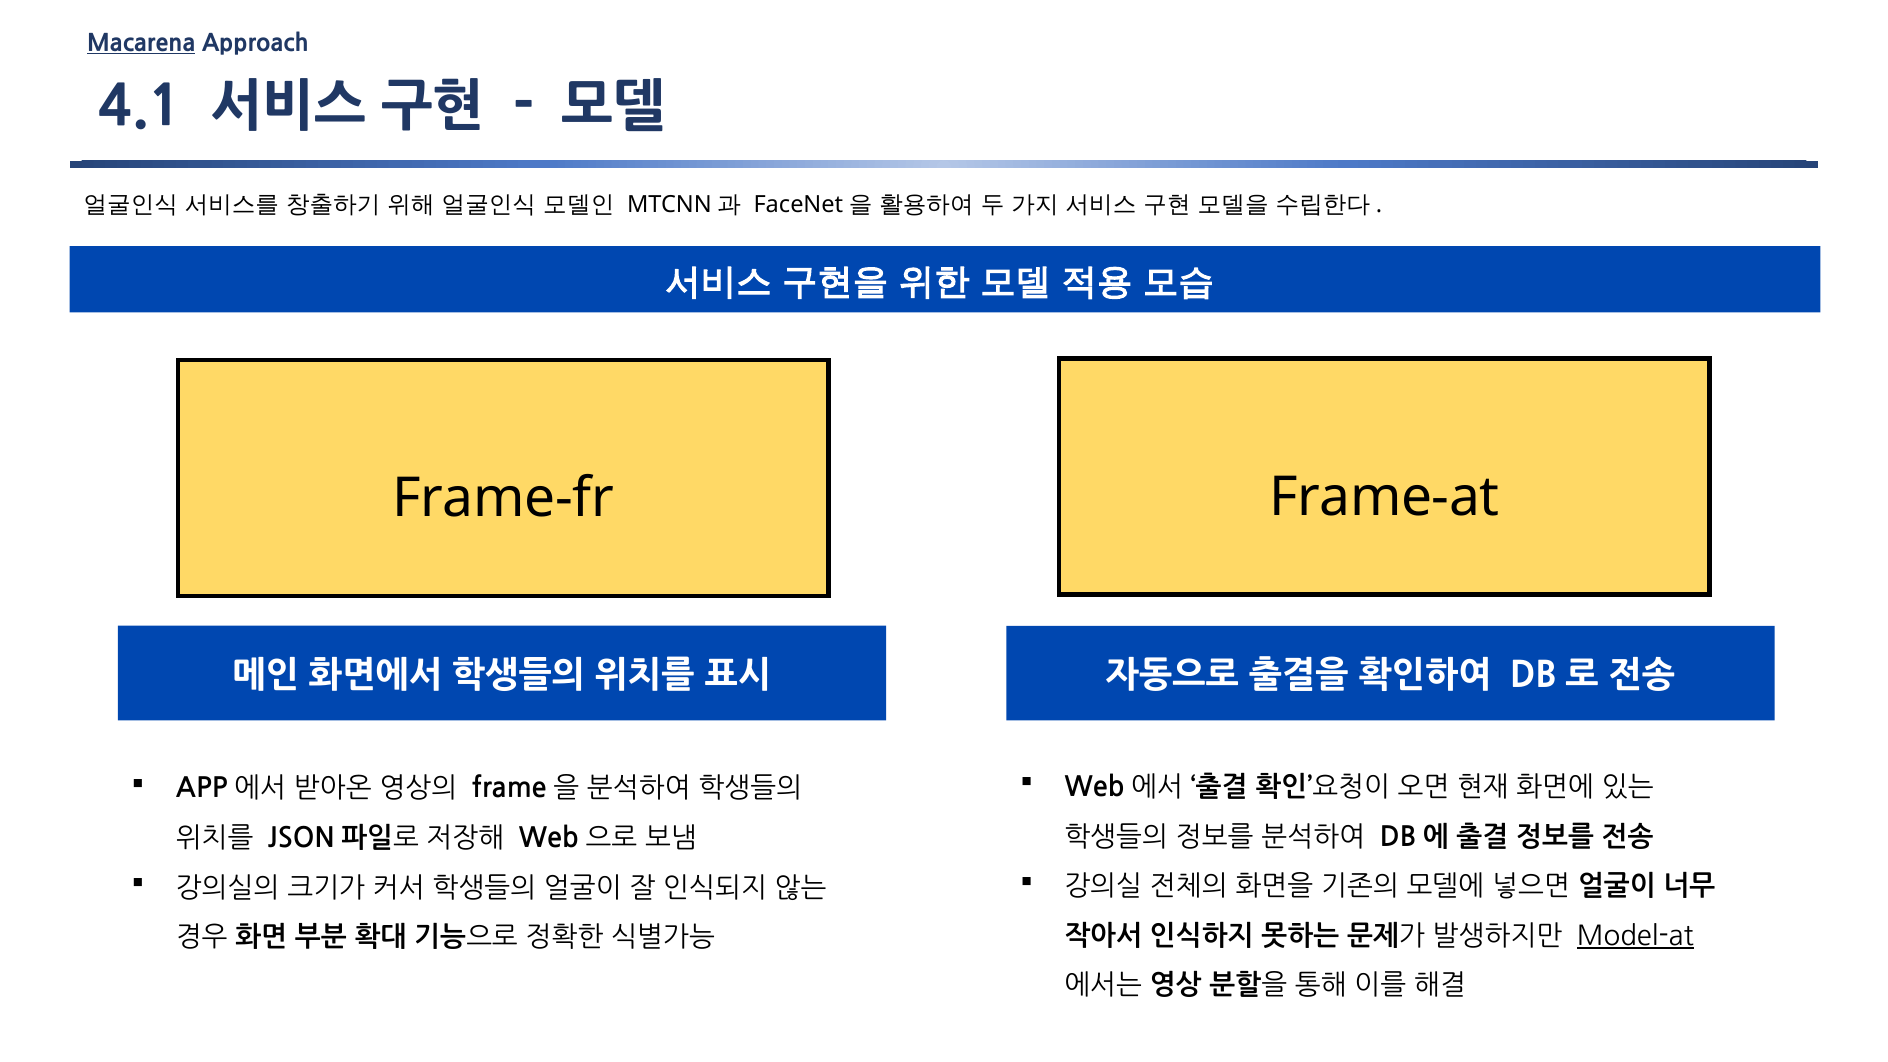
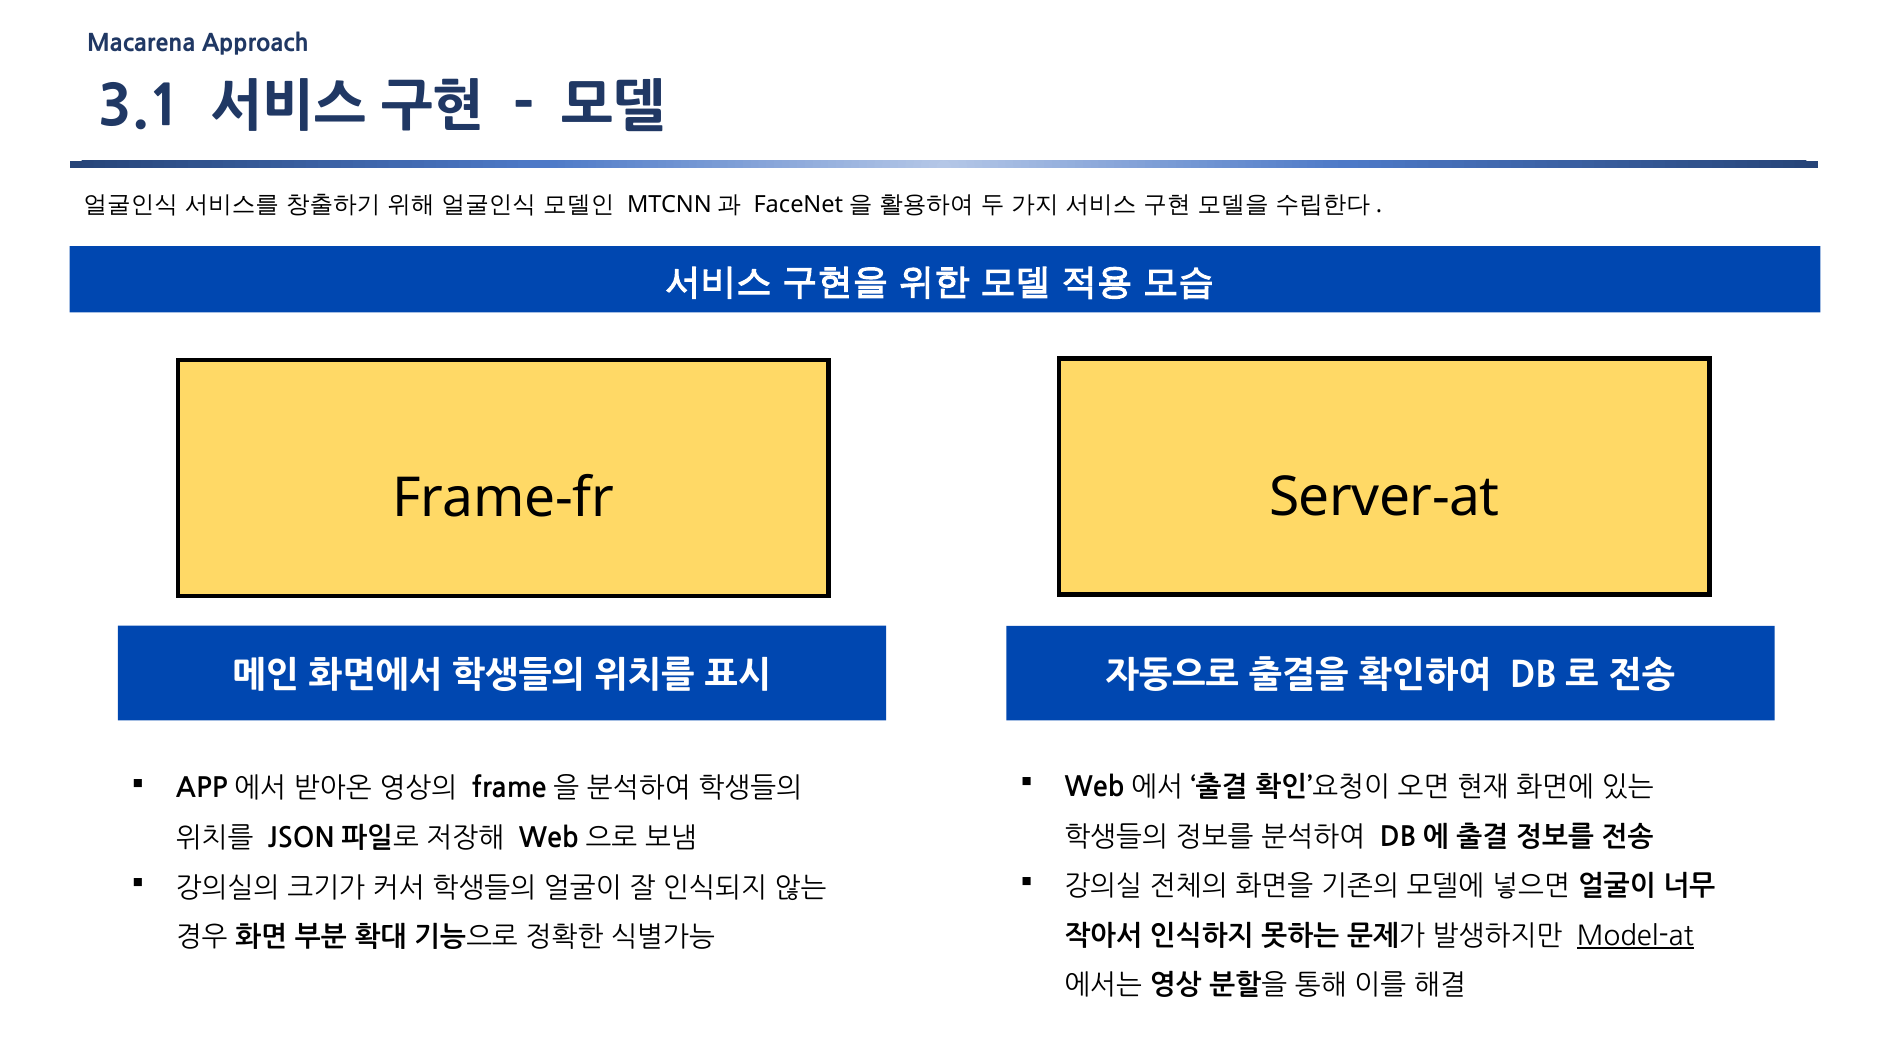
Macarena underline: present -> none
4.1: 4.1 -> 3.1
Frame-at: Frame-at -> Server-at
